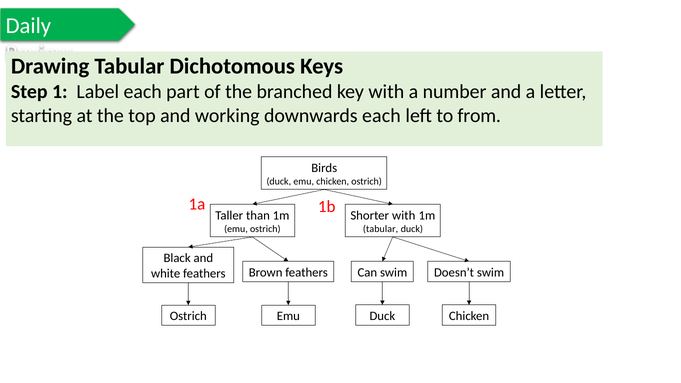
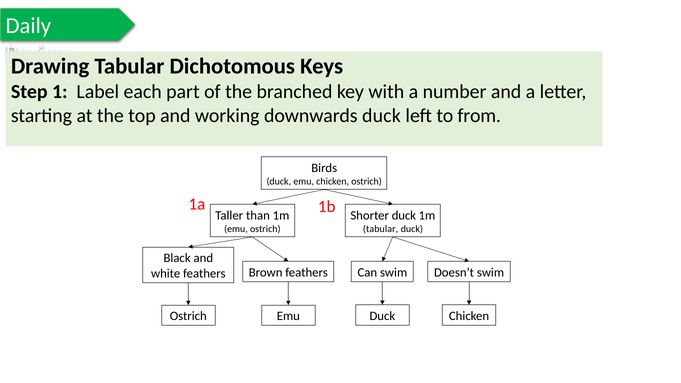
downwards each: each -> duck
Shorter with: with -> duck
